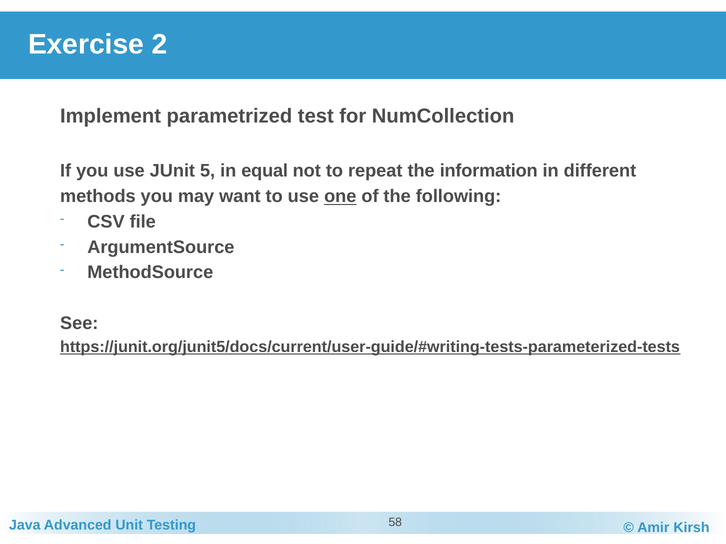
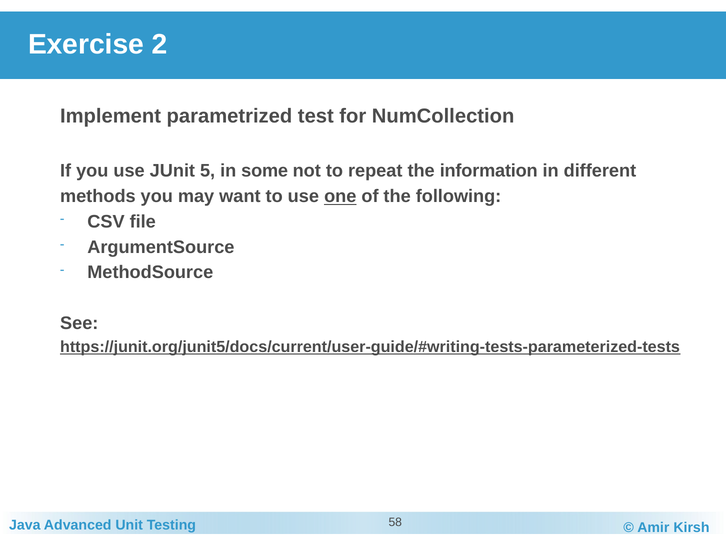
equal: equal -> some
